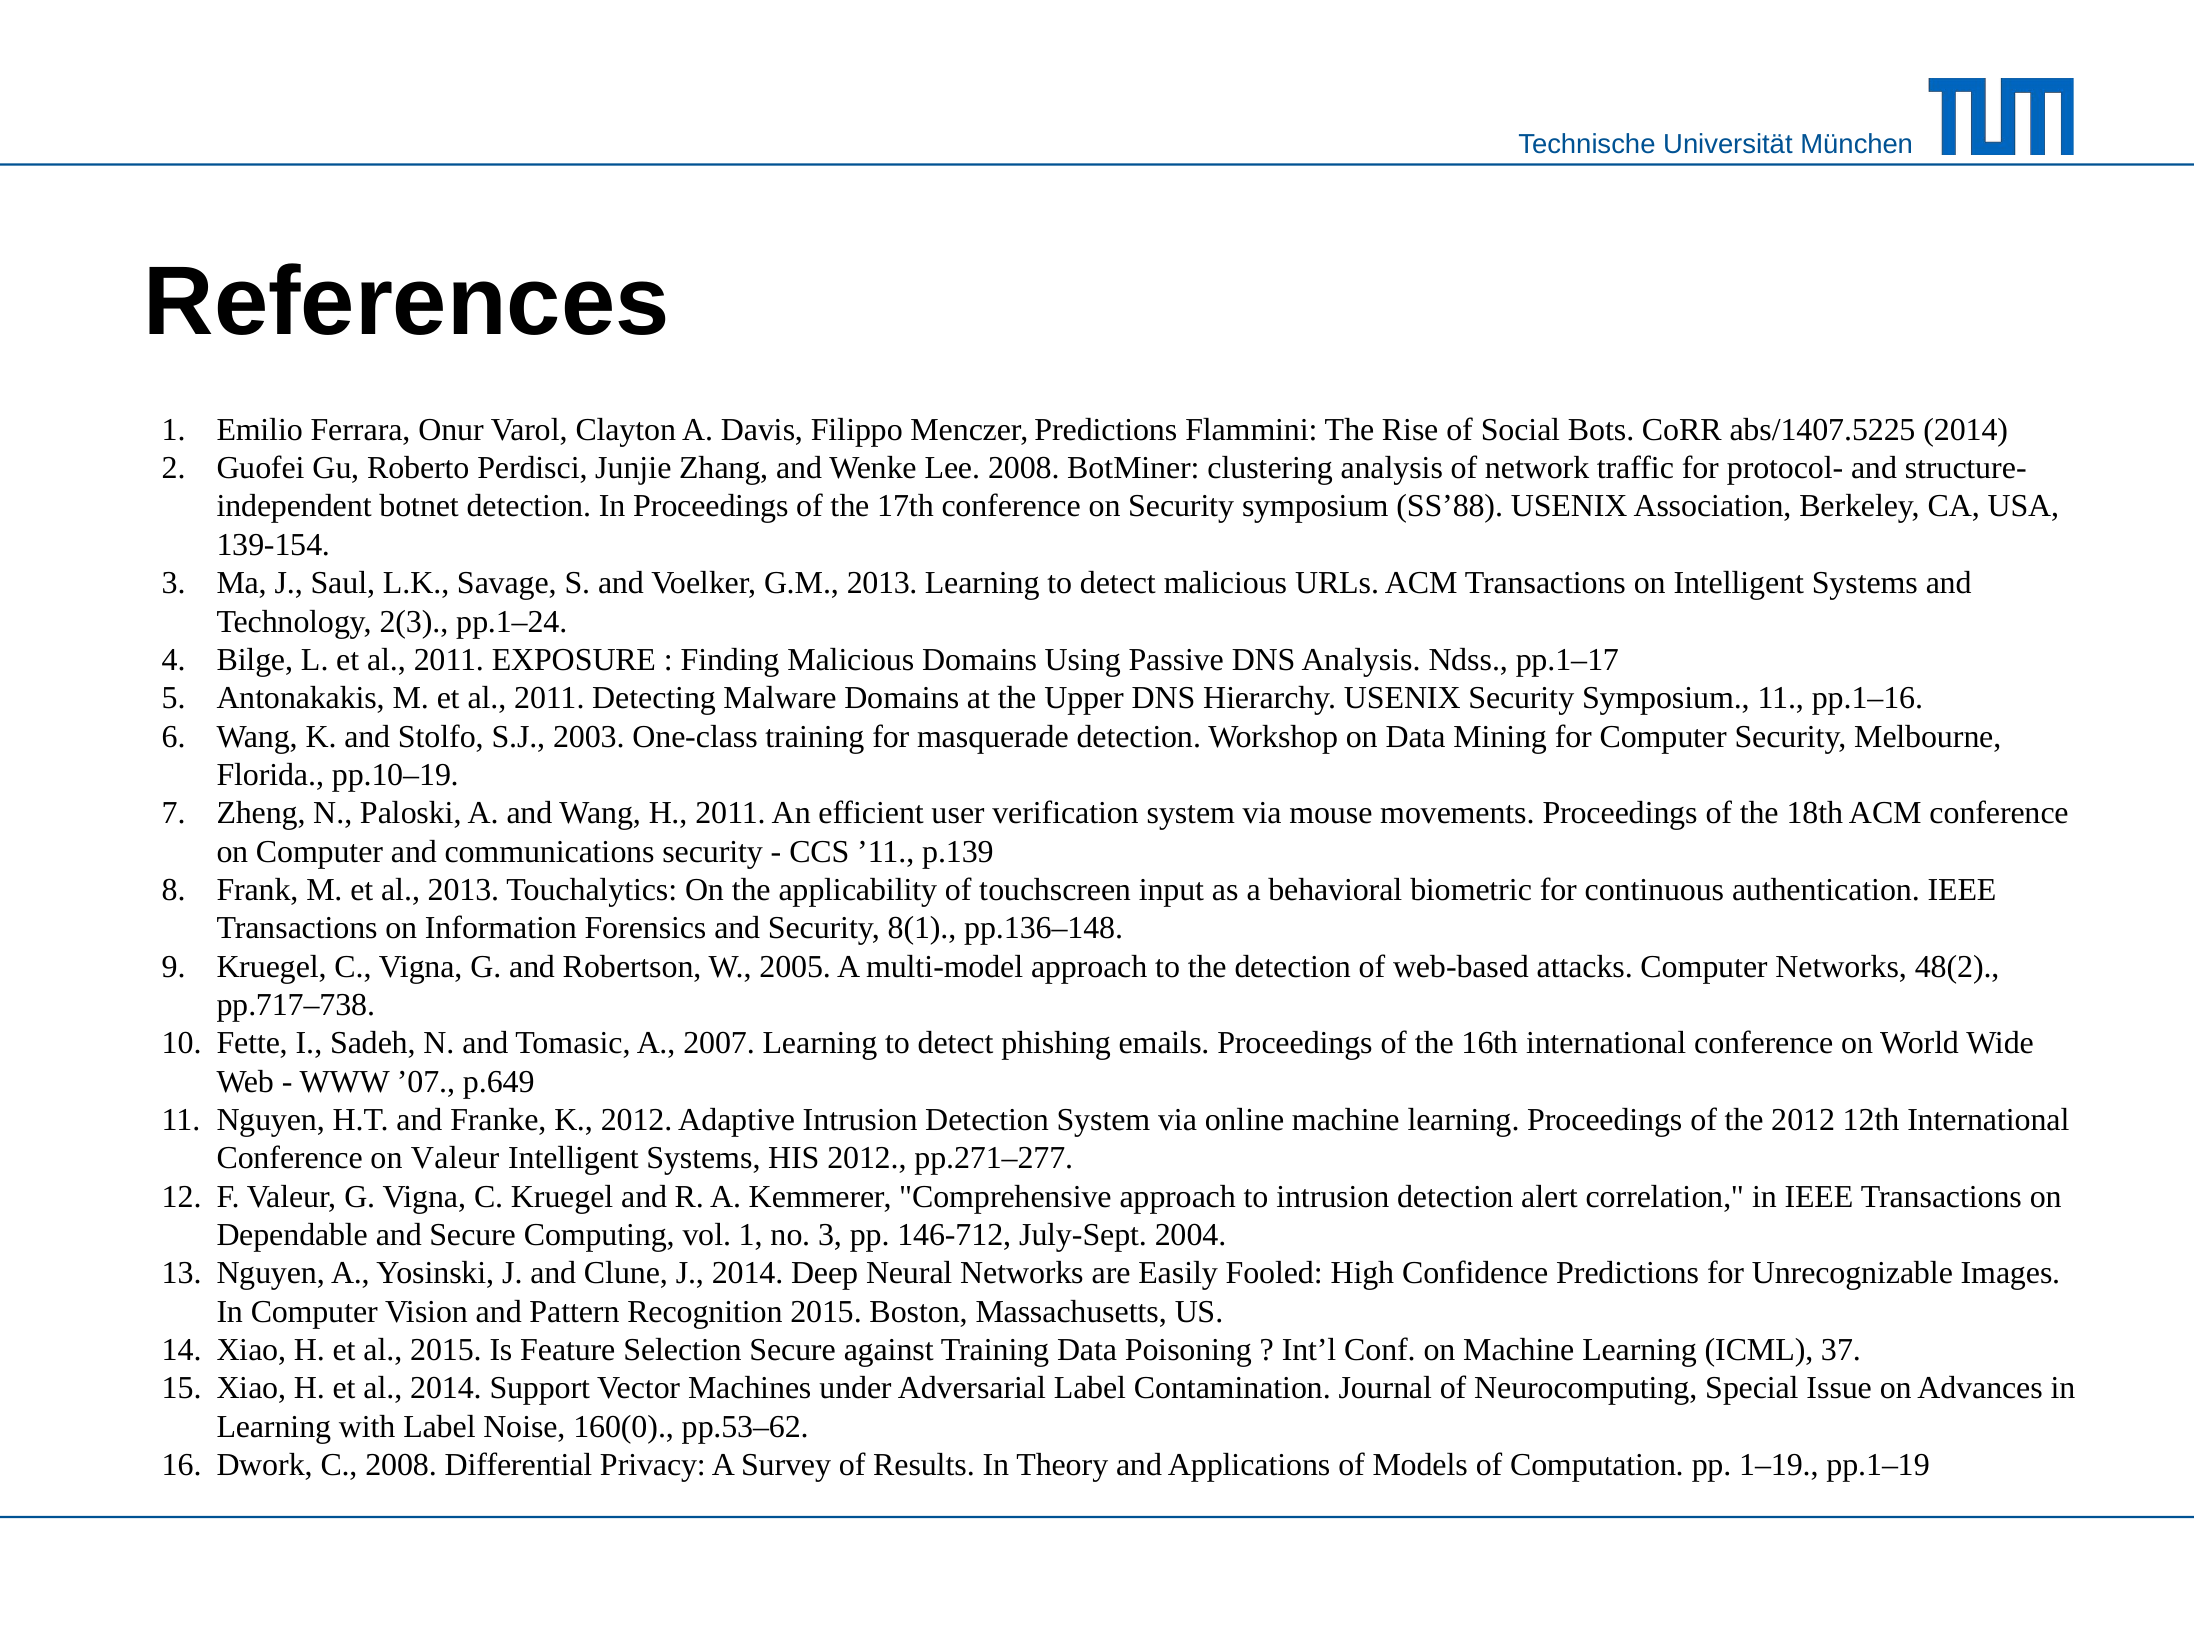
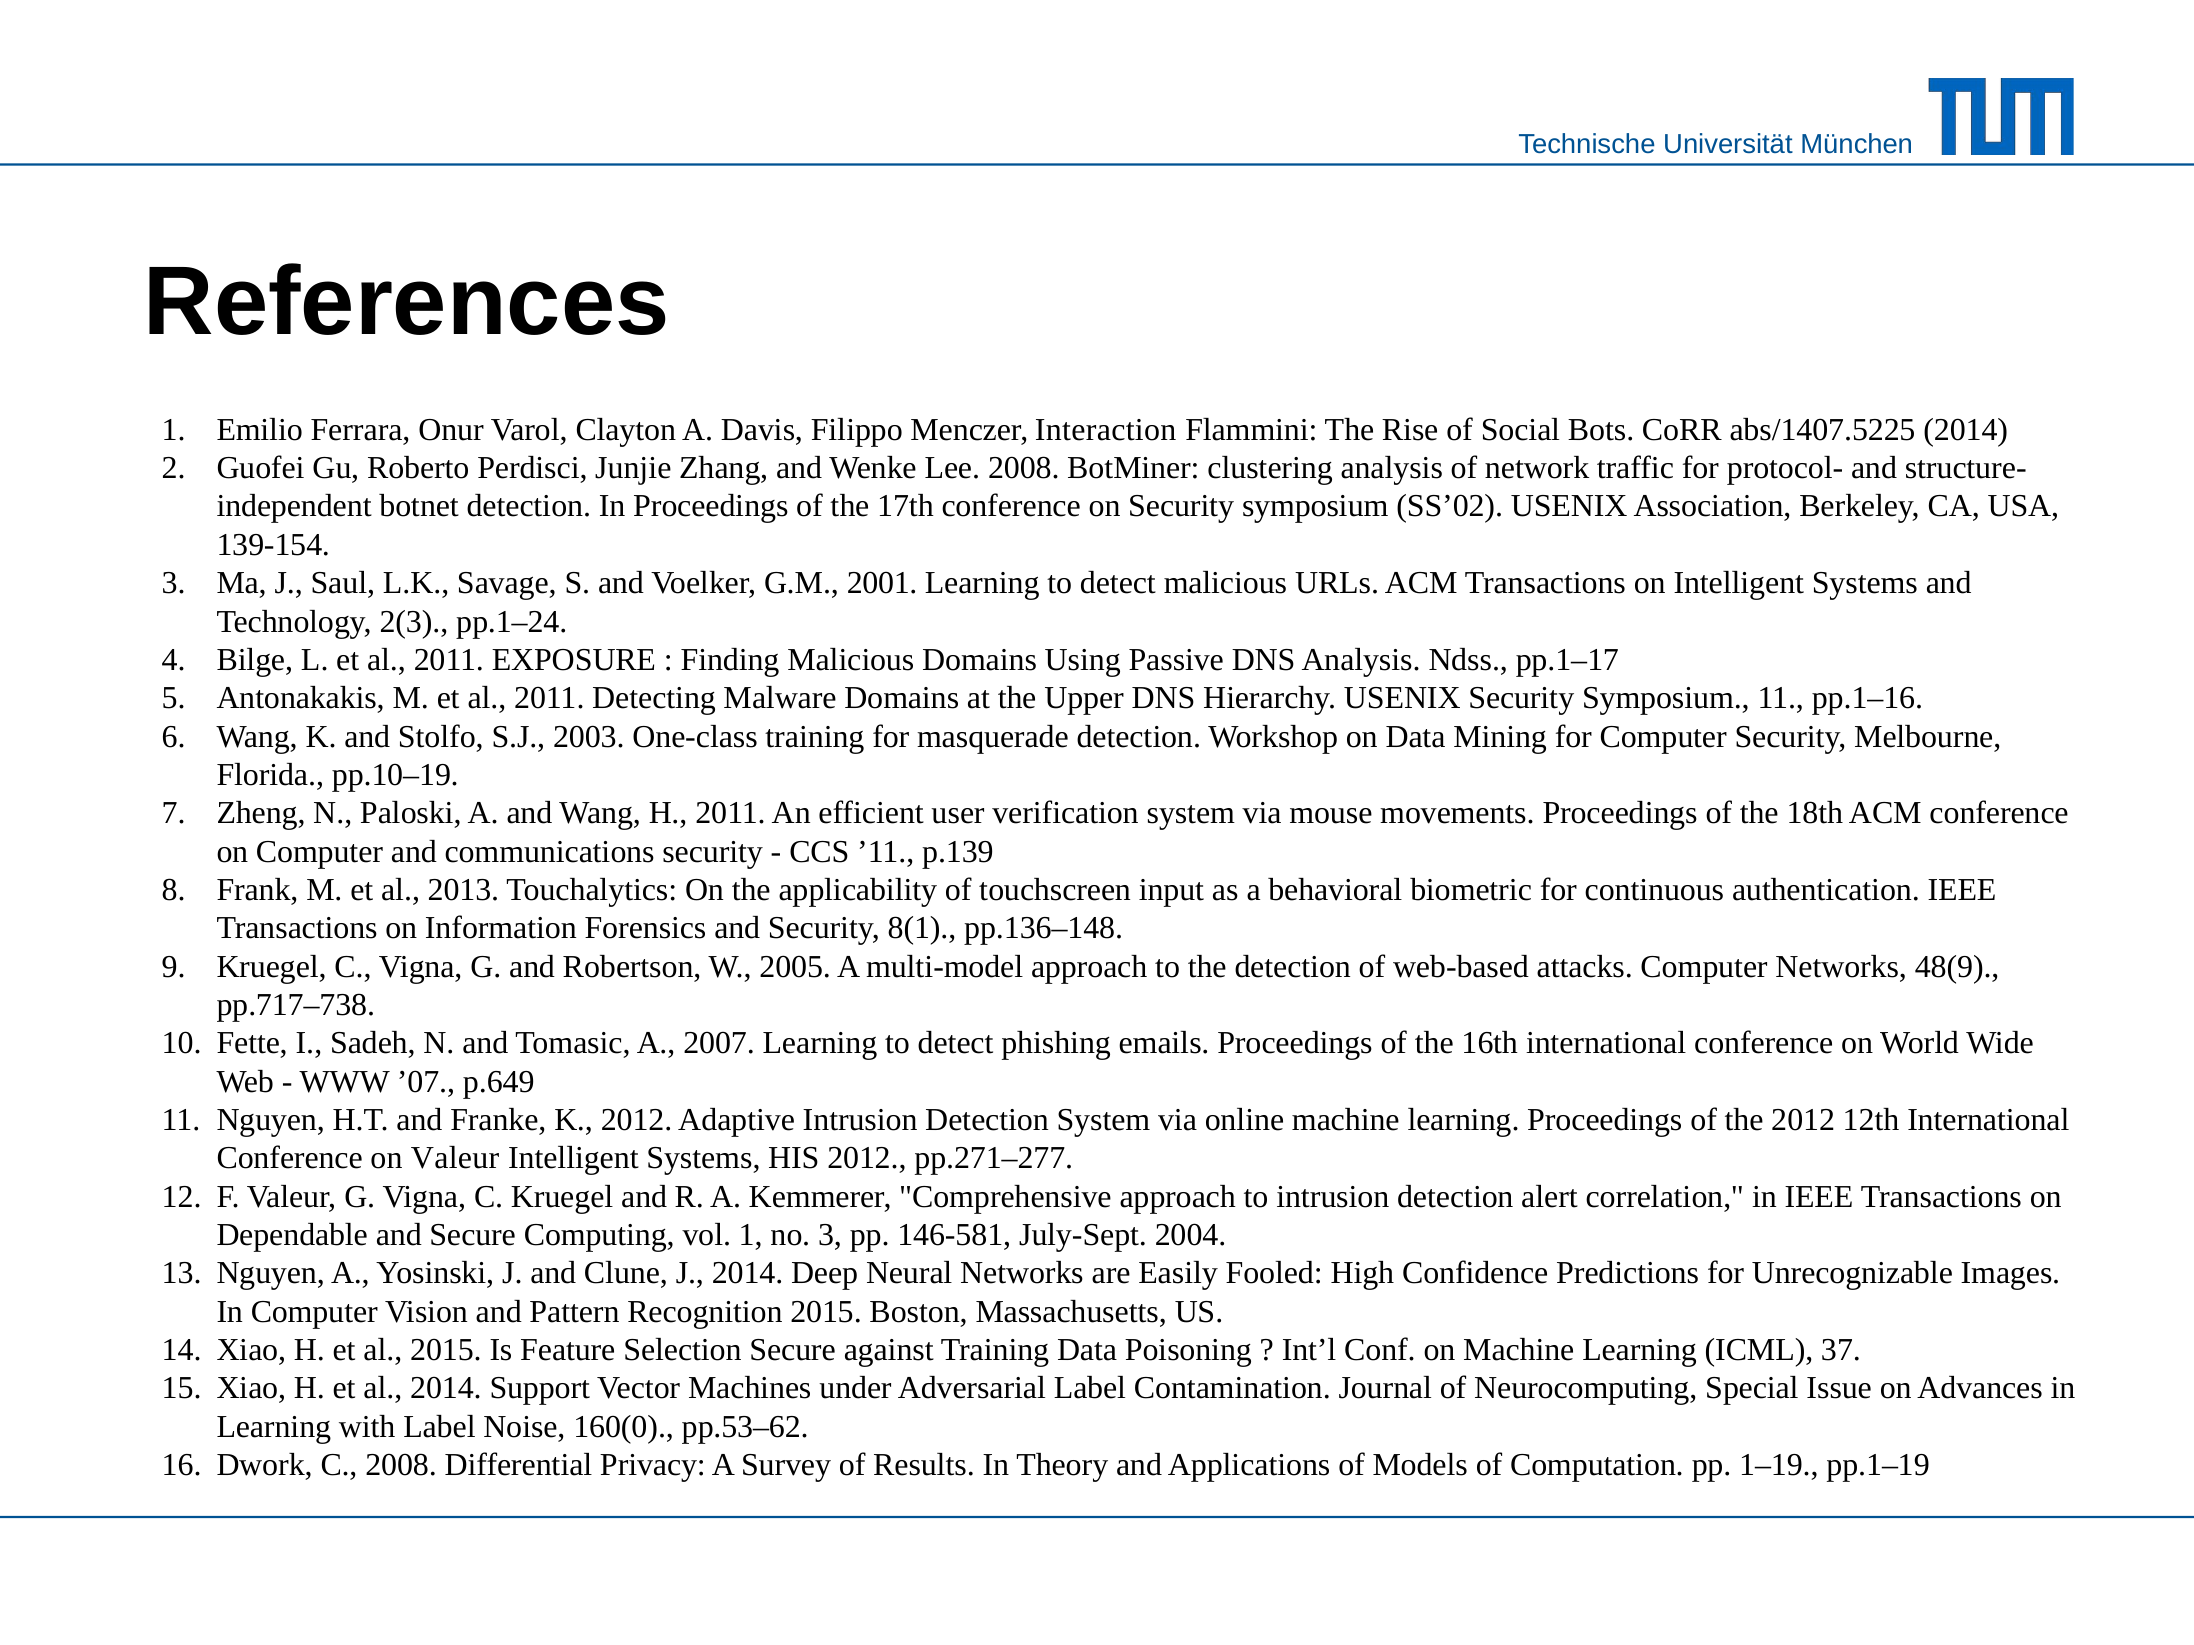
Menczer Predictions: Predictions -> Interaction
SS’88: SS’88 -> SS’02
G.M 2013: 2013 -> 2001
48(2: 48(2 -> 48(9
146-712: 146-712 -> 146-581
